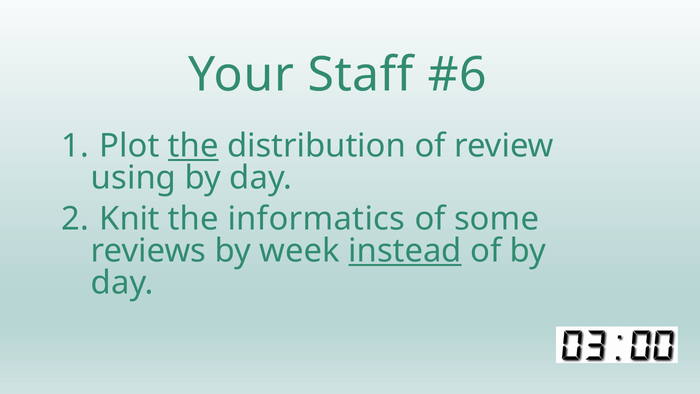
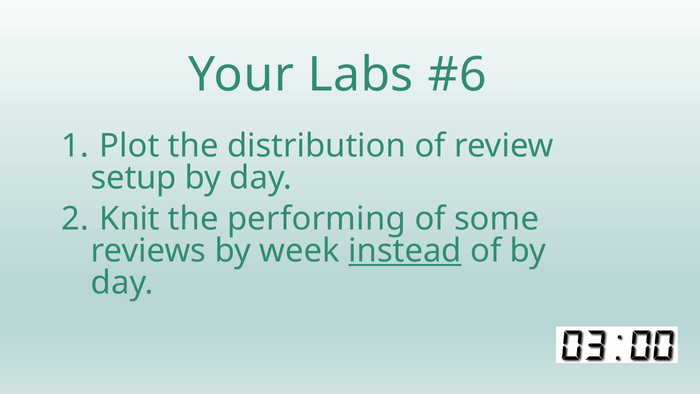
Staff: Staff -> Labs
the at (193, 146) underline: present -> none
using: using -> setup
informatics: informatics -> performing
